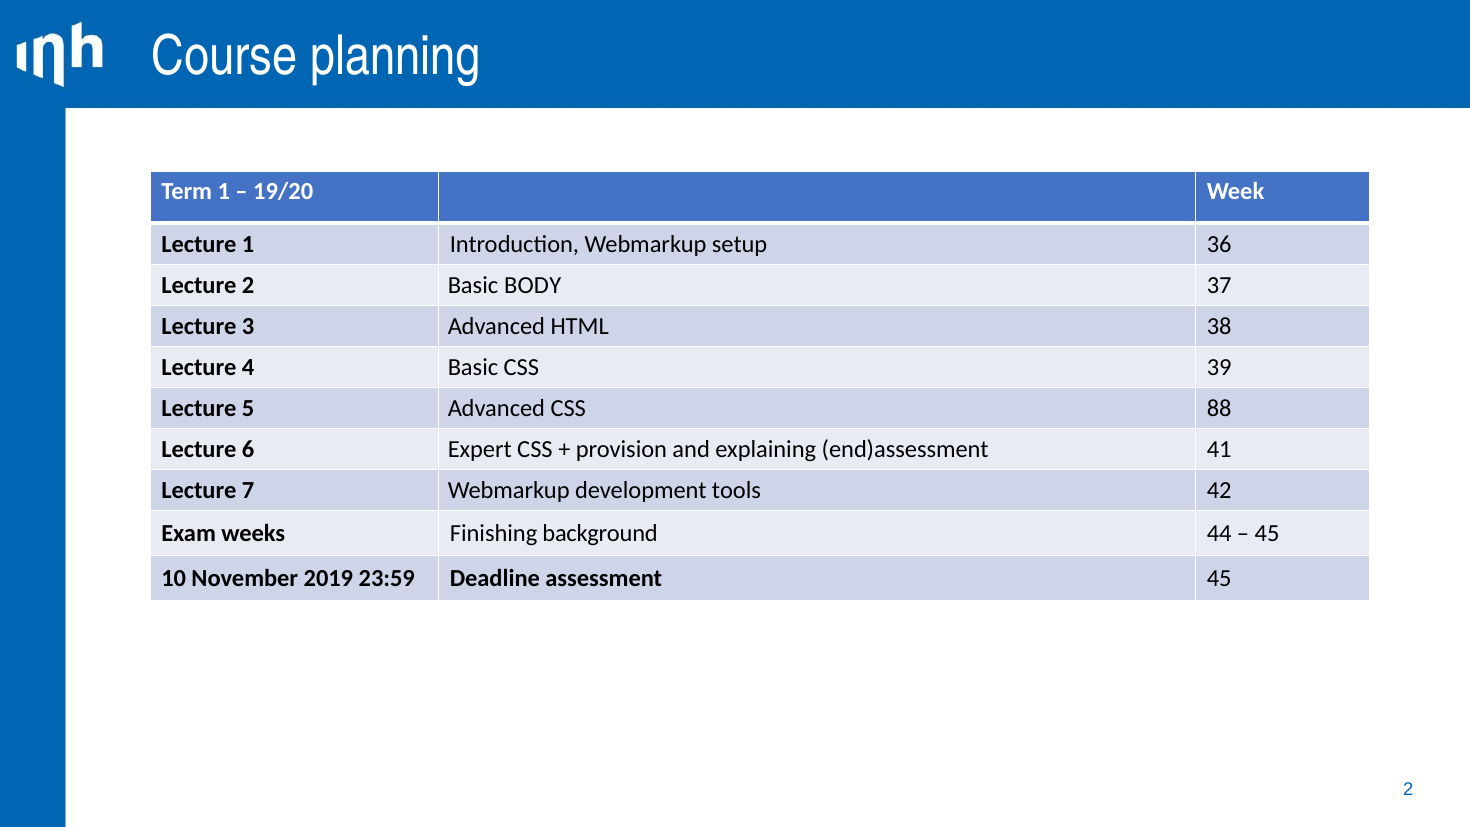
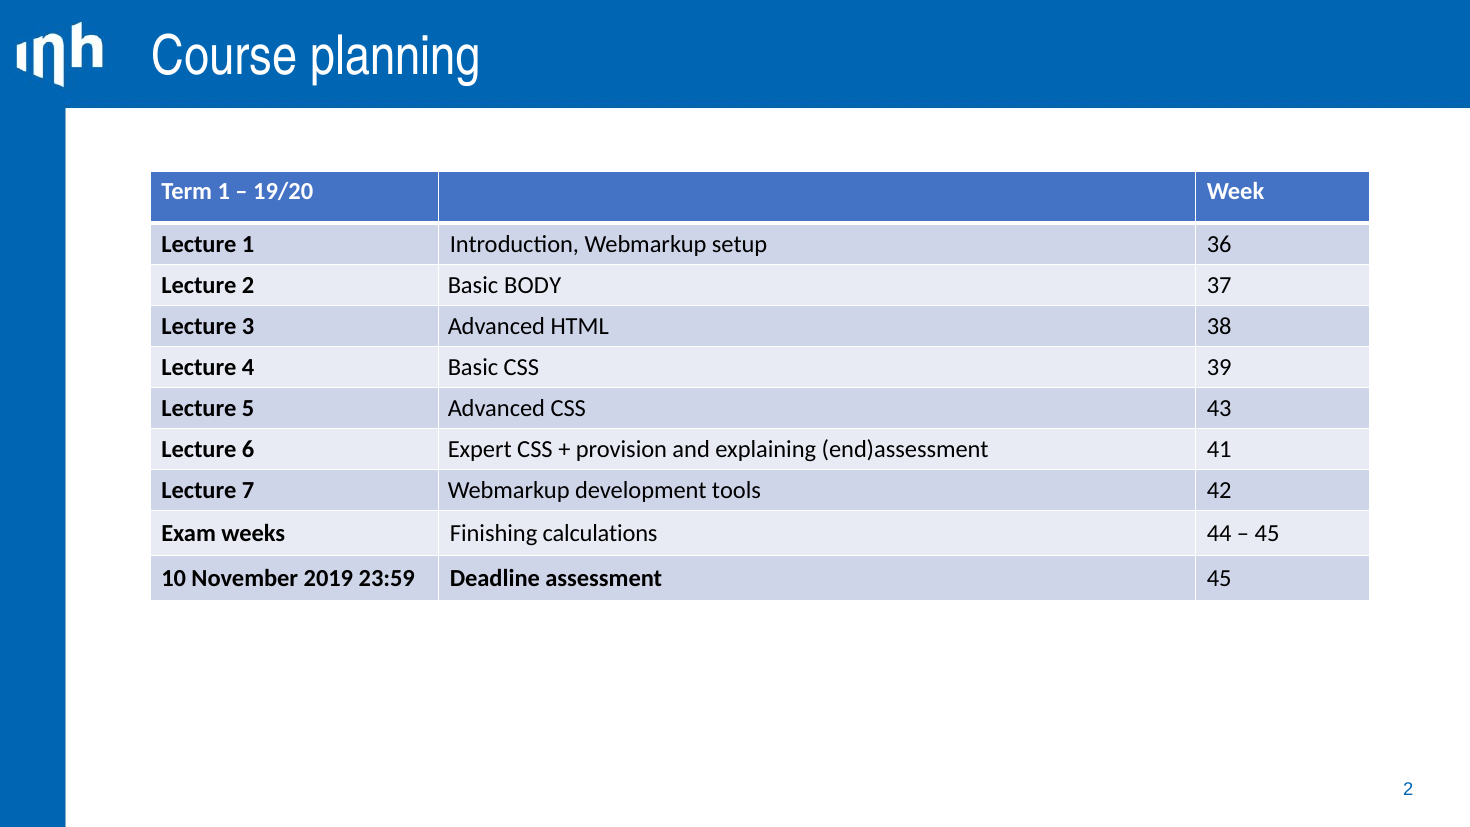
88: 88 -> 43
background: background -> calculations
